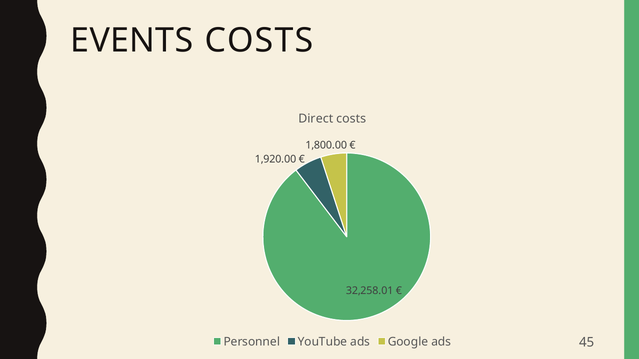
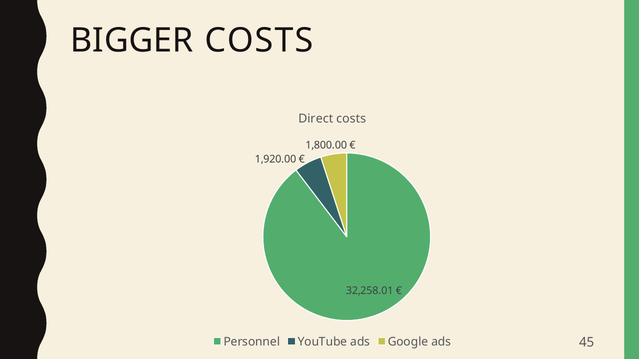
EVENTS: EVENTS -> BIGGER
